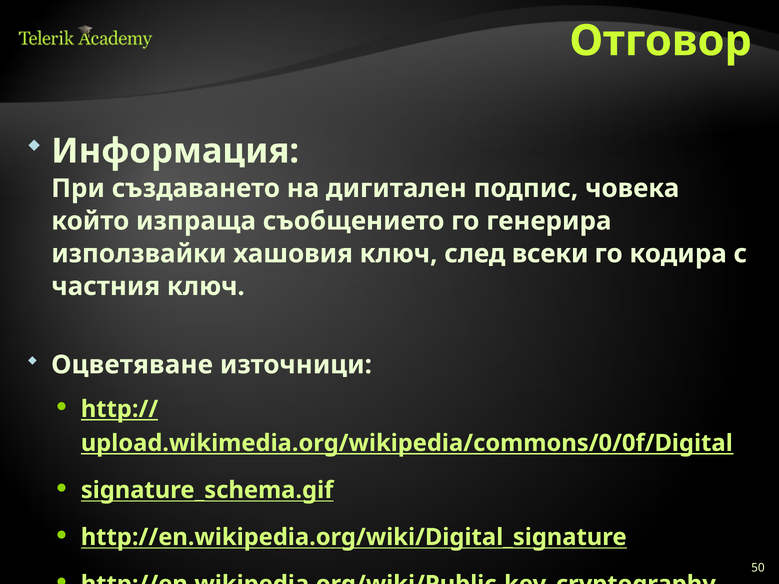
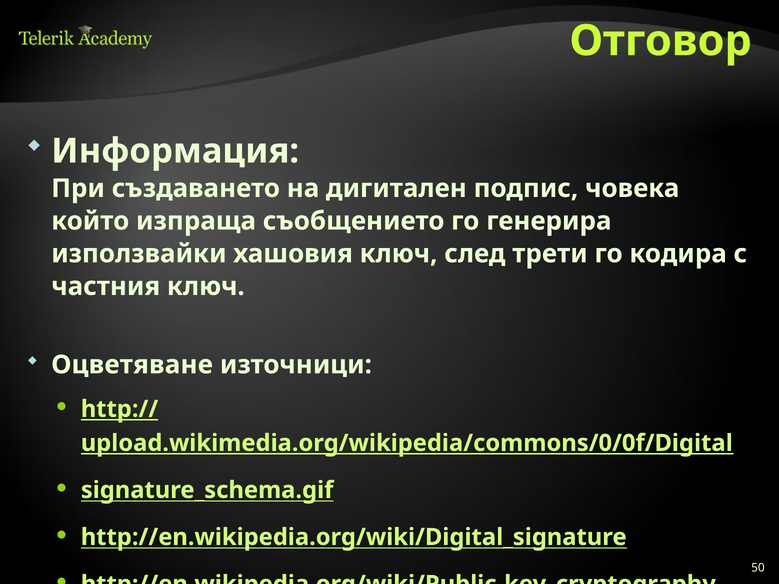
всеки: всеки -> трети
